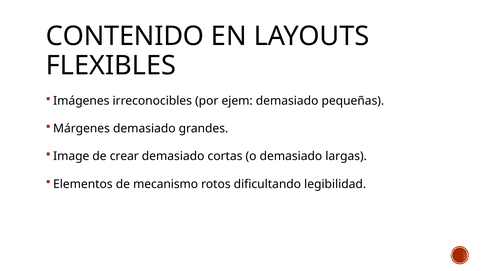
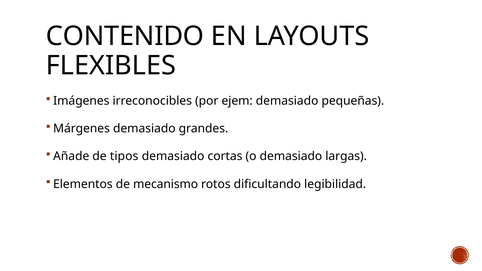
Image: Image -> Añade
crear: crear -> tipos
